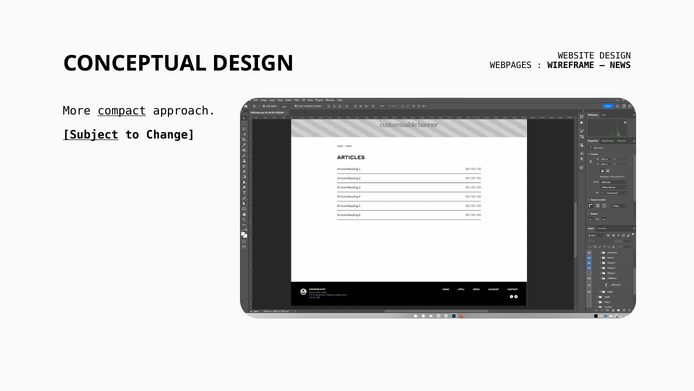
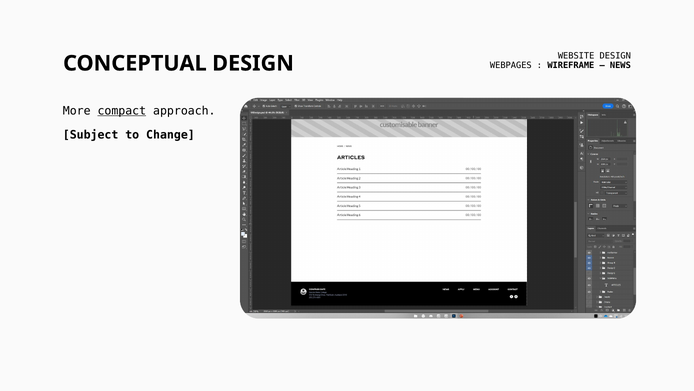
Subject underline: present -> none
